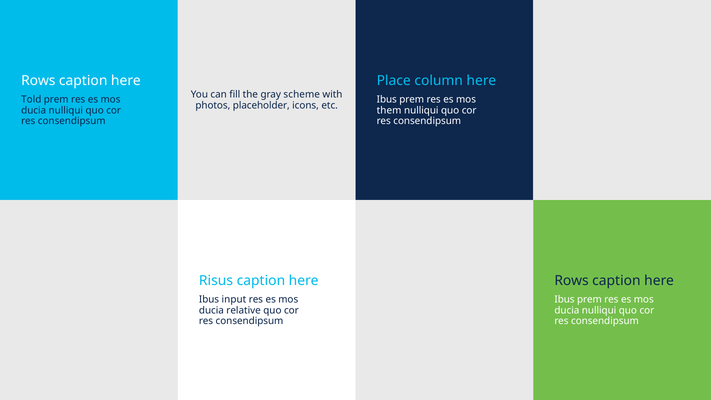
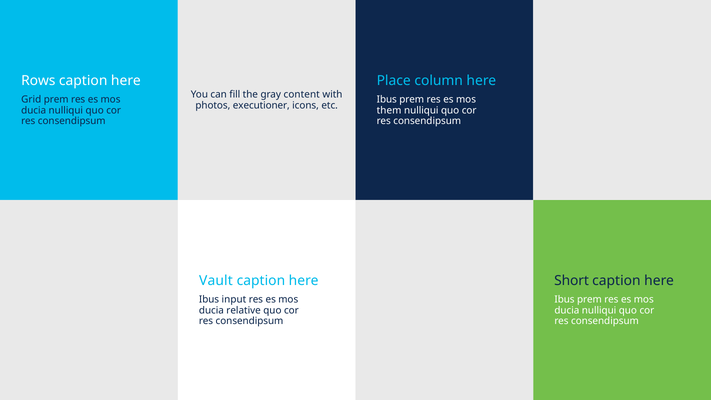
scheme: scheme -> content
Told: Told -> Grid
placeholder: placeholder -> executioner
Risus: Risus -> Vault
Rows at (572, 281): Rows -> Short
